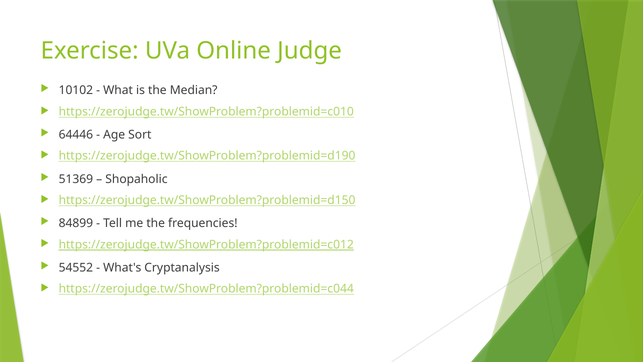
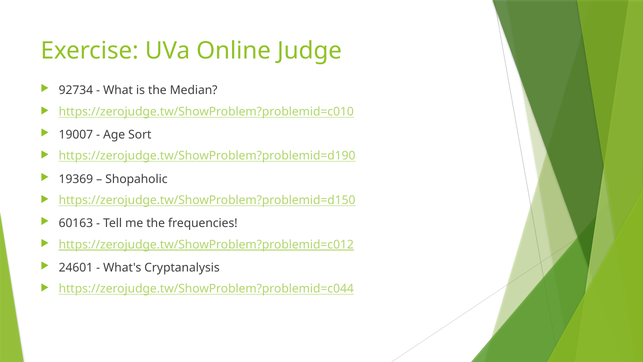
10102: 10102 -> 92734
64446: 64446 -> 19007
51369: 51369 -> 19369
84899: 84899 -> 60163
54552: 54552 -> 24601
